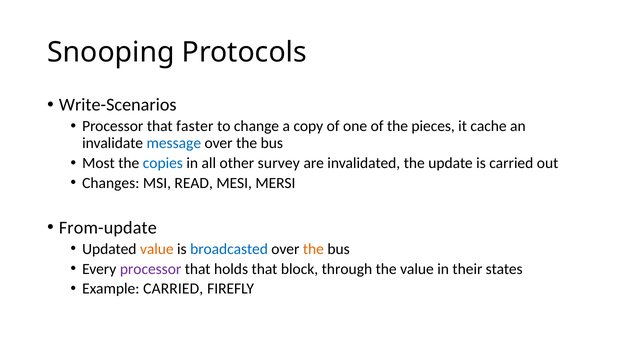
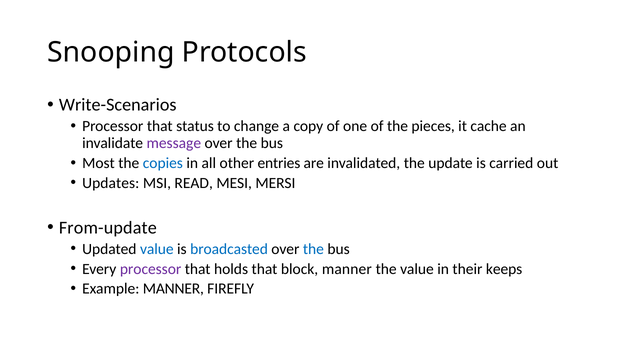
faster: faster -> status
message colour: blue -> purple
survey: survey -> entries
Changes: Changes -> Updates
value at (157, 249) colour: orange -> blue
the at (313, 249) colour: orange -> blue
block through: through -> manner
states: states -> keeps
Example CARRIED: CARRIED -> MANNER
